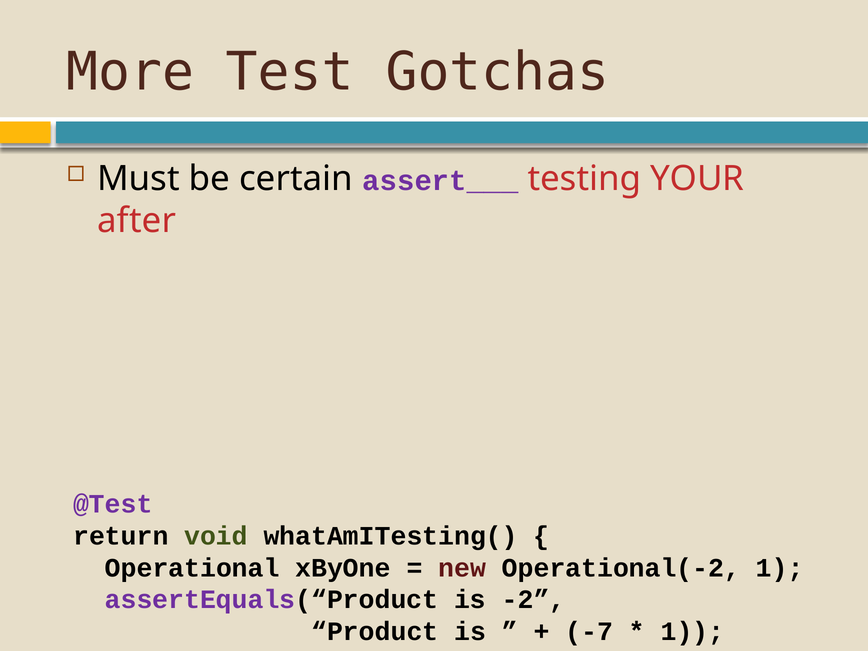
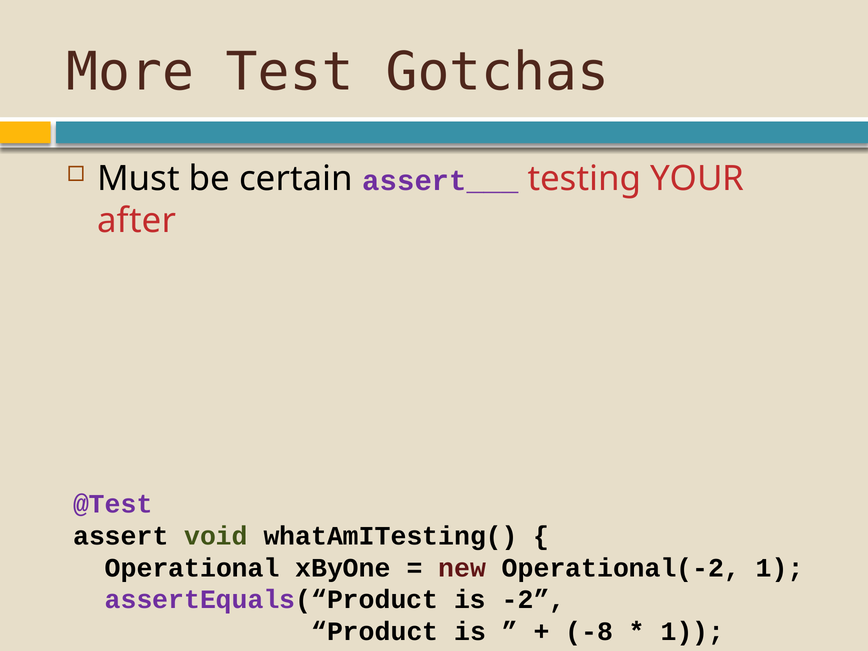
return: return -> assert
-7: -7 -> -8
